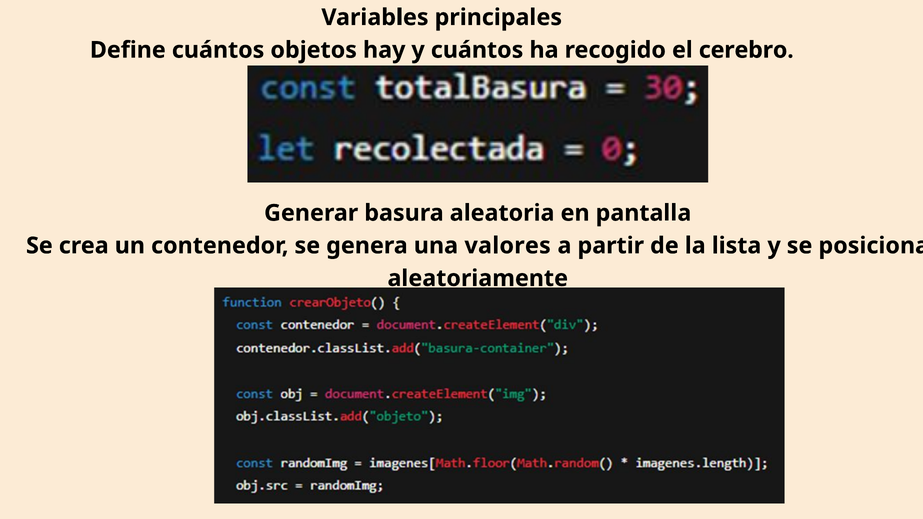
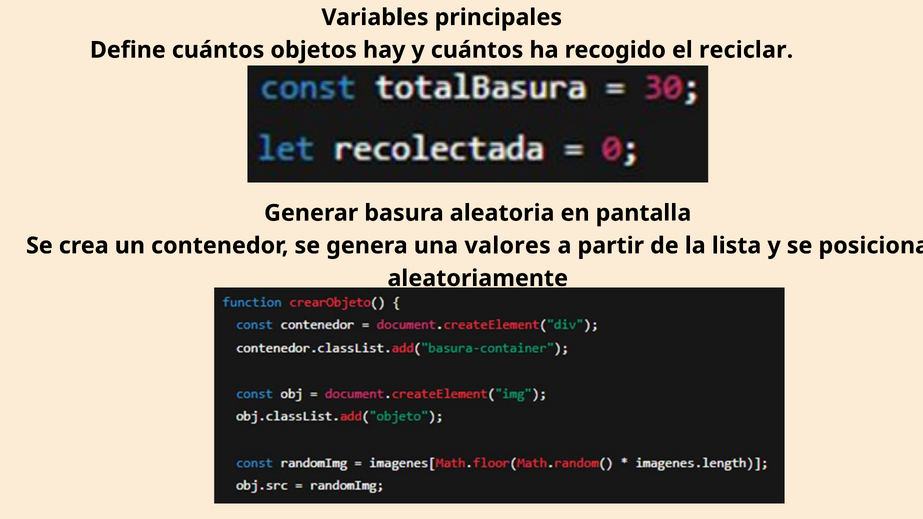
cerebro: cerebro -> reciclar
